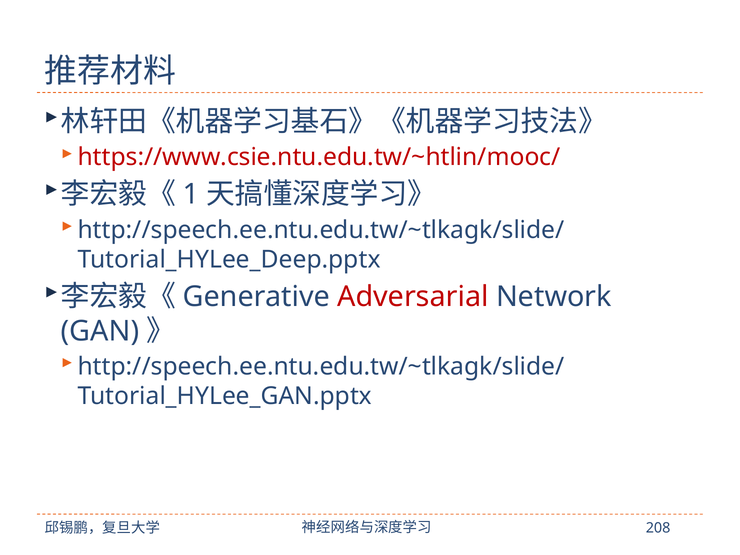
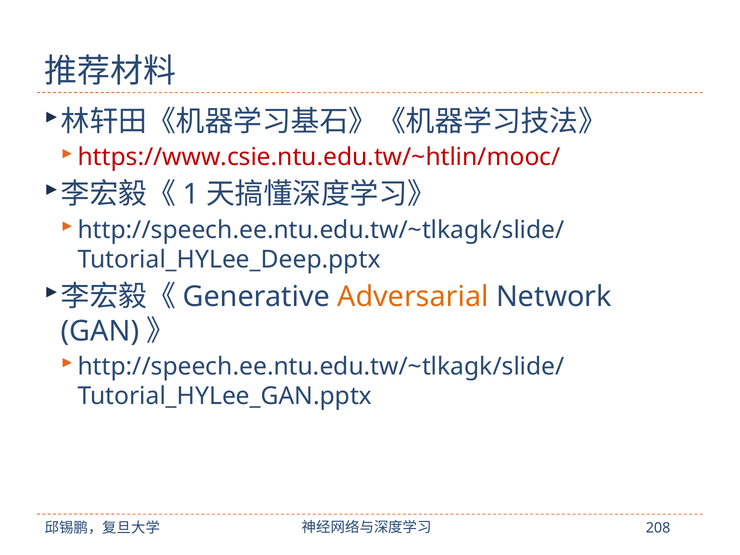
Adversarial colour: red -> orange
